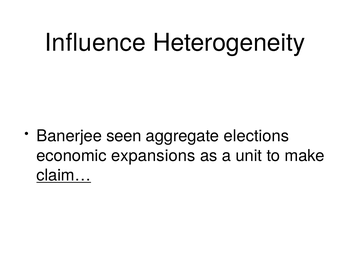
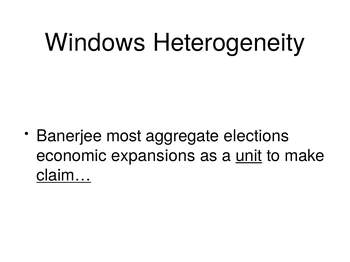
Influence: Influence -> Windows
seen: seen -> most
unit underline: none -> present
